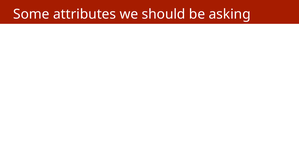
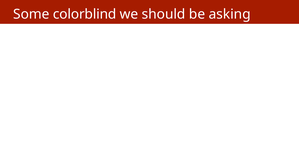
attributes: attributes -> colorblind
